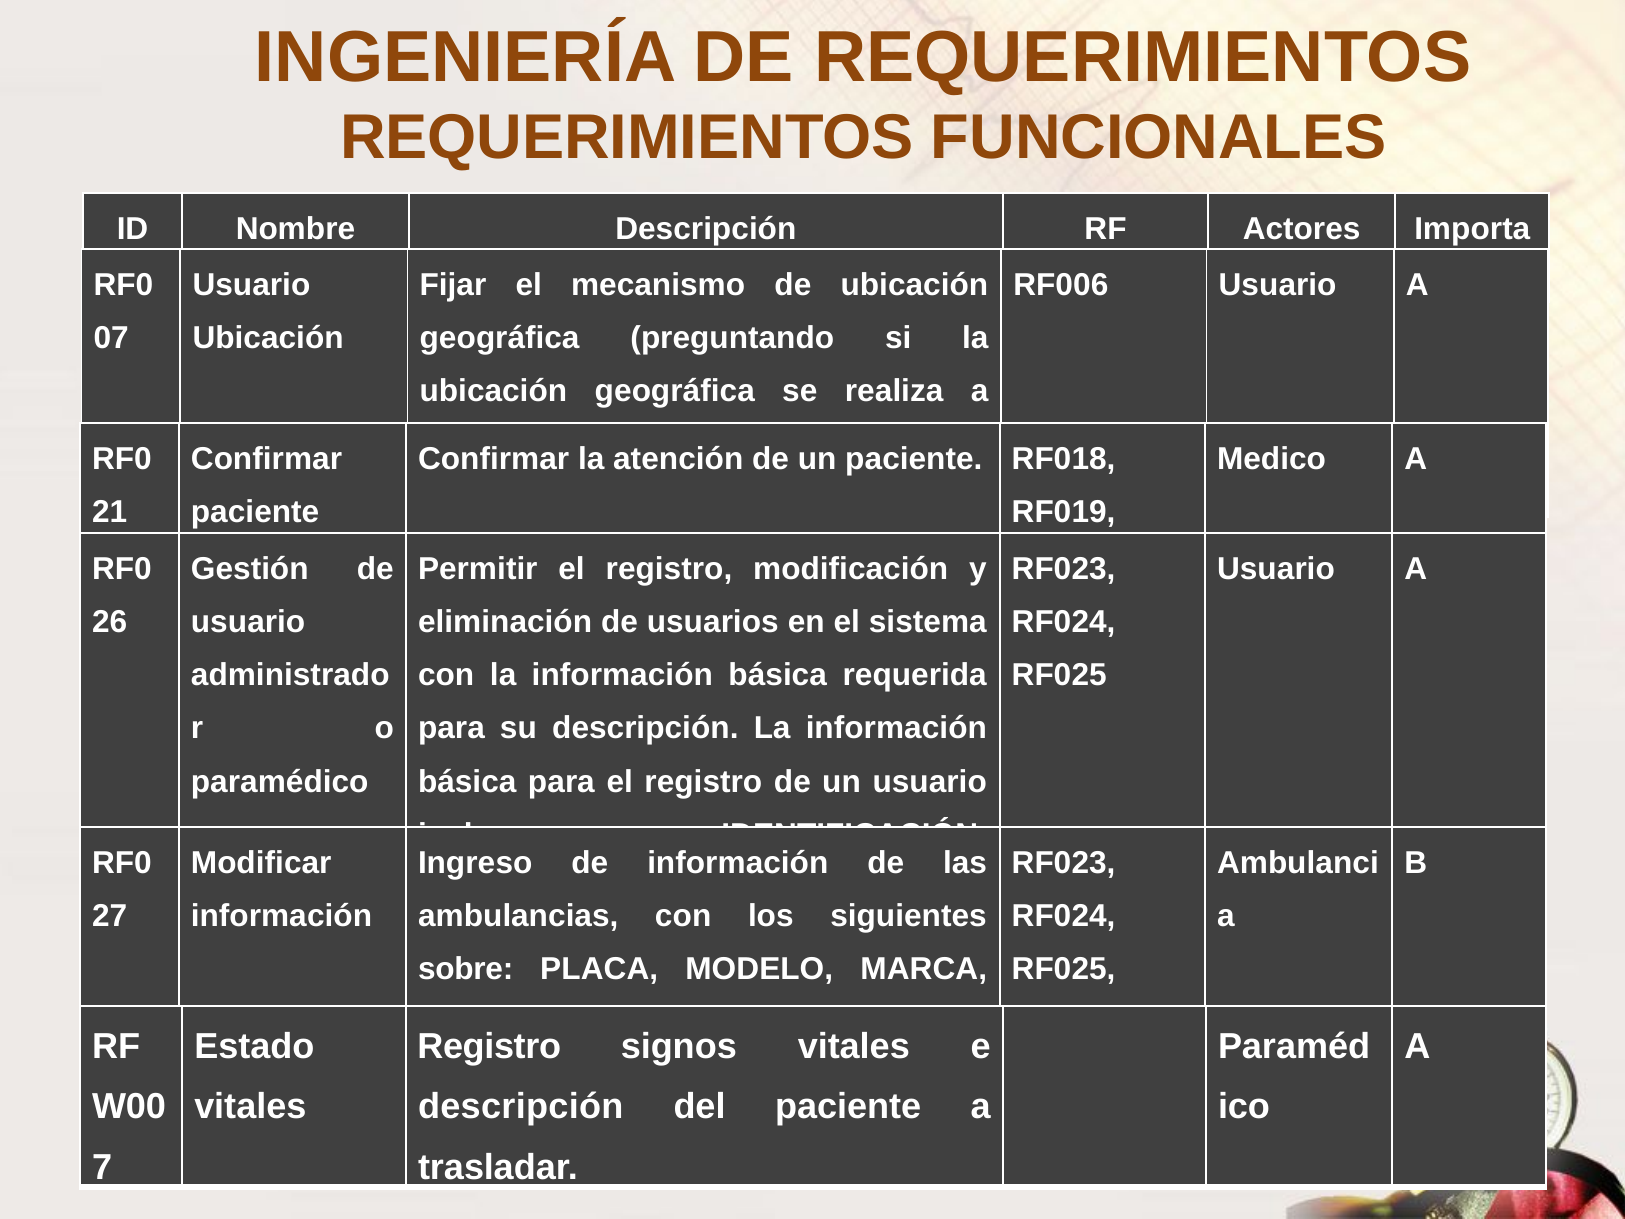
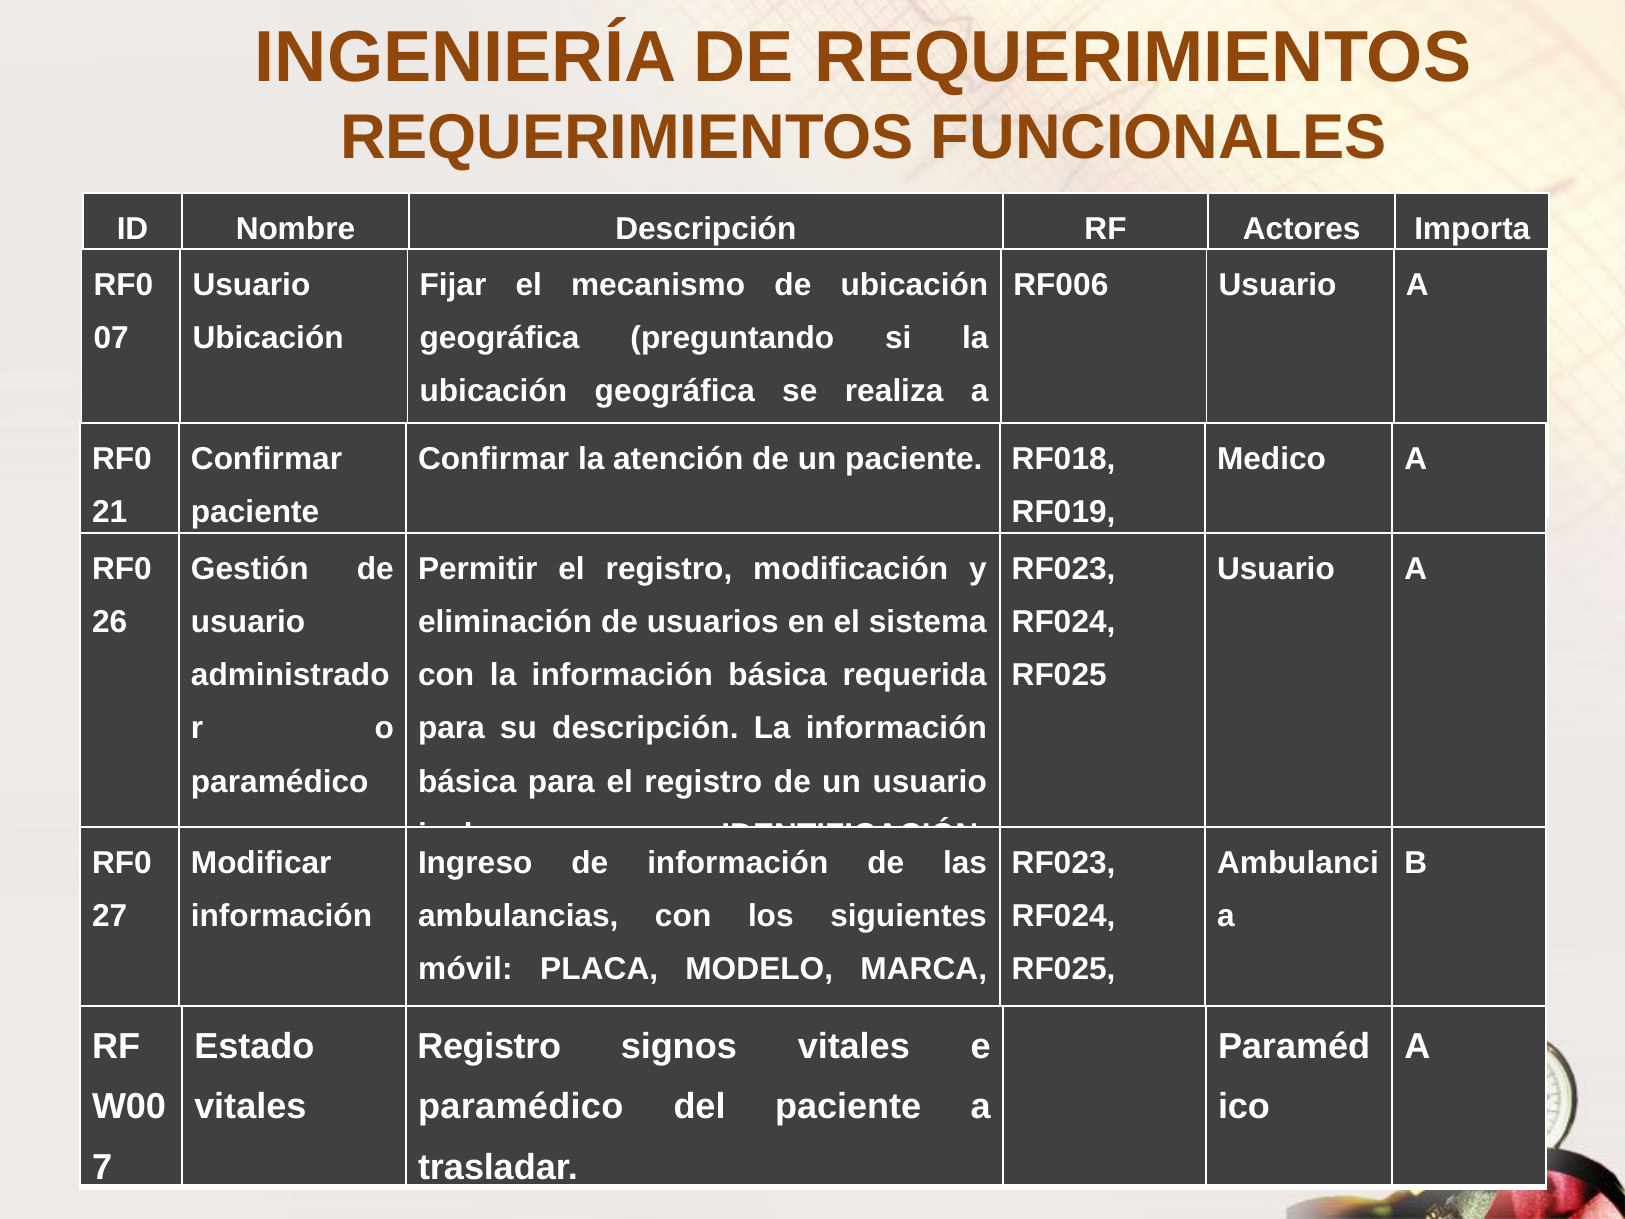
sobre at (466, 969): sobre -> móvil
descripción at (521, 1107): descripción -> paramédico
